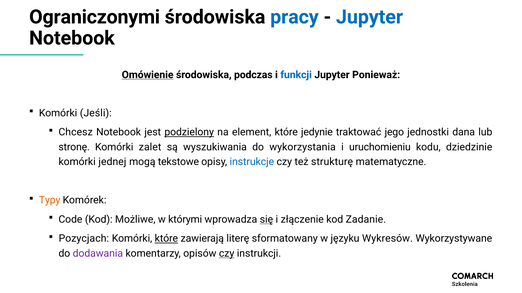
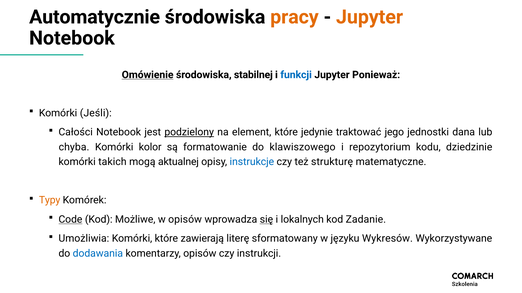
Ograniczonymi: Ograniczonymi -> Automatycznie
pracy colour: blue -> orange
Jupyter at (370, 17) colour: blue -> orange
podczas: podczas -> stabilnej
Chcesz: Chcesz -> Całości
stronę: stronę -> chyba
zalet: zalet -> kolor
wyszukiwania: wyszukiwania -> formatowanie
wykorzystania: wykorzystania -> klawiszowego
uruchomieniu: uruchomieniu -> repozytorium
jednej: jednej -> takich
tekstowe: tekstowe -> aktualnej
Code underline: none -> present
w którymi: którymi -> opisów
złączenie: złączenie -> lokalnych
Pozycjach: Pozycjach -> Umożliwia
które at (166, 239) underline: present -> none
dodawania colour: purple -> blue
czy at (227, 254) underline: present -> none
